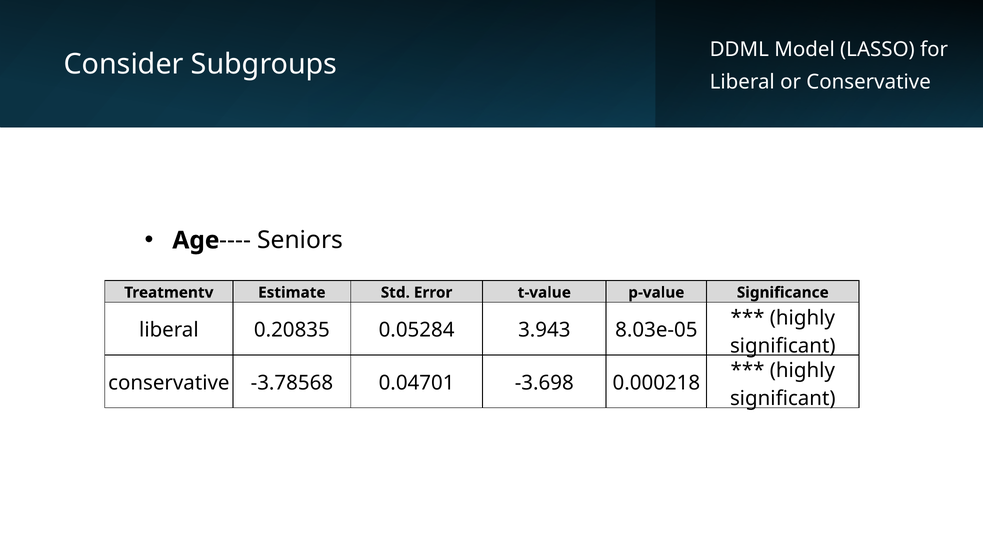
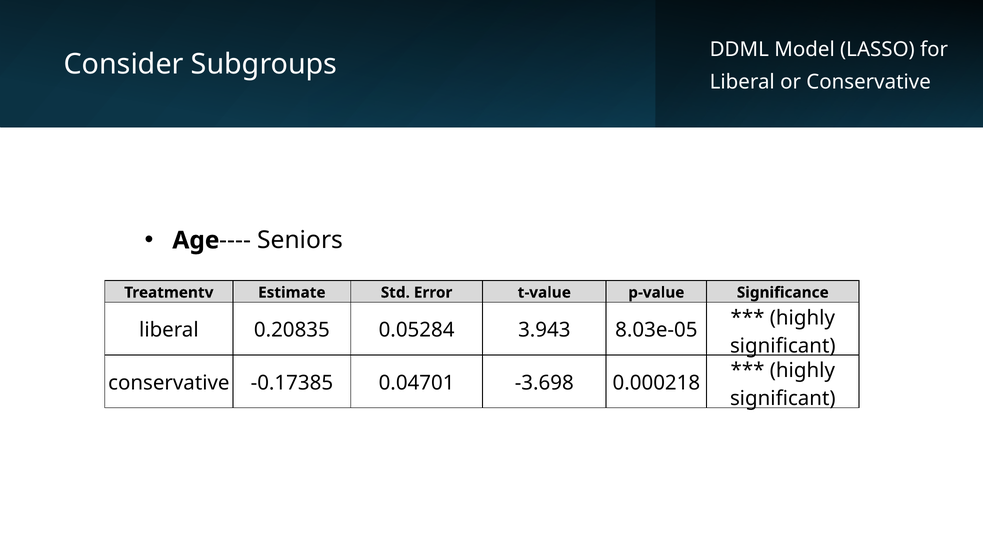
-3.78568: -3.78568 -> -0.17385
